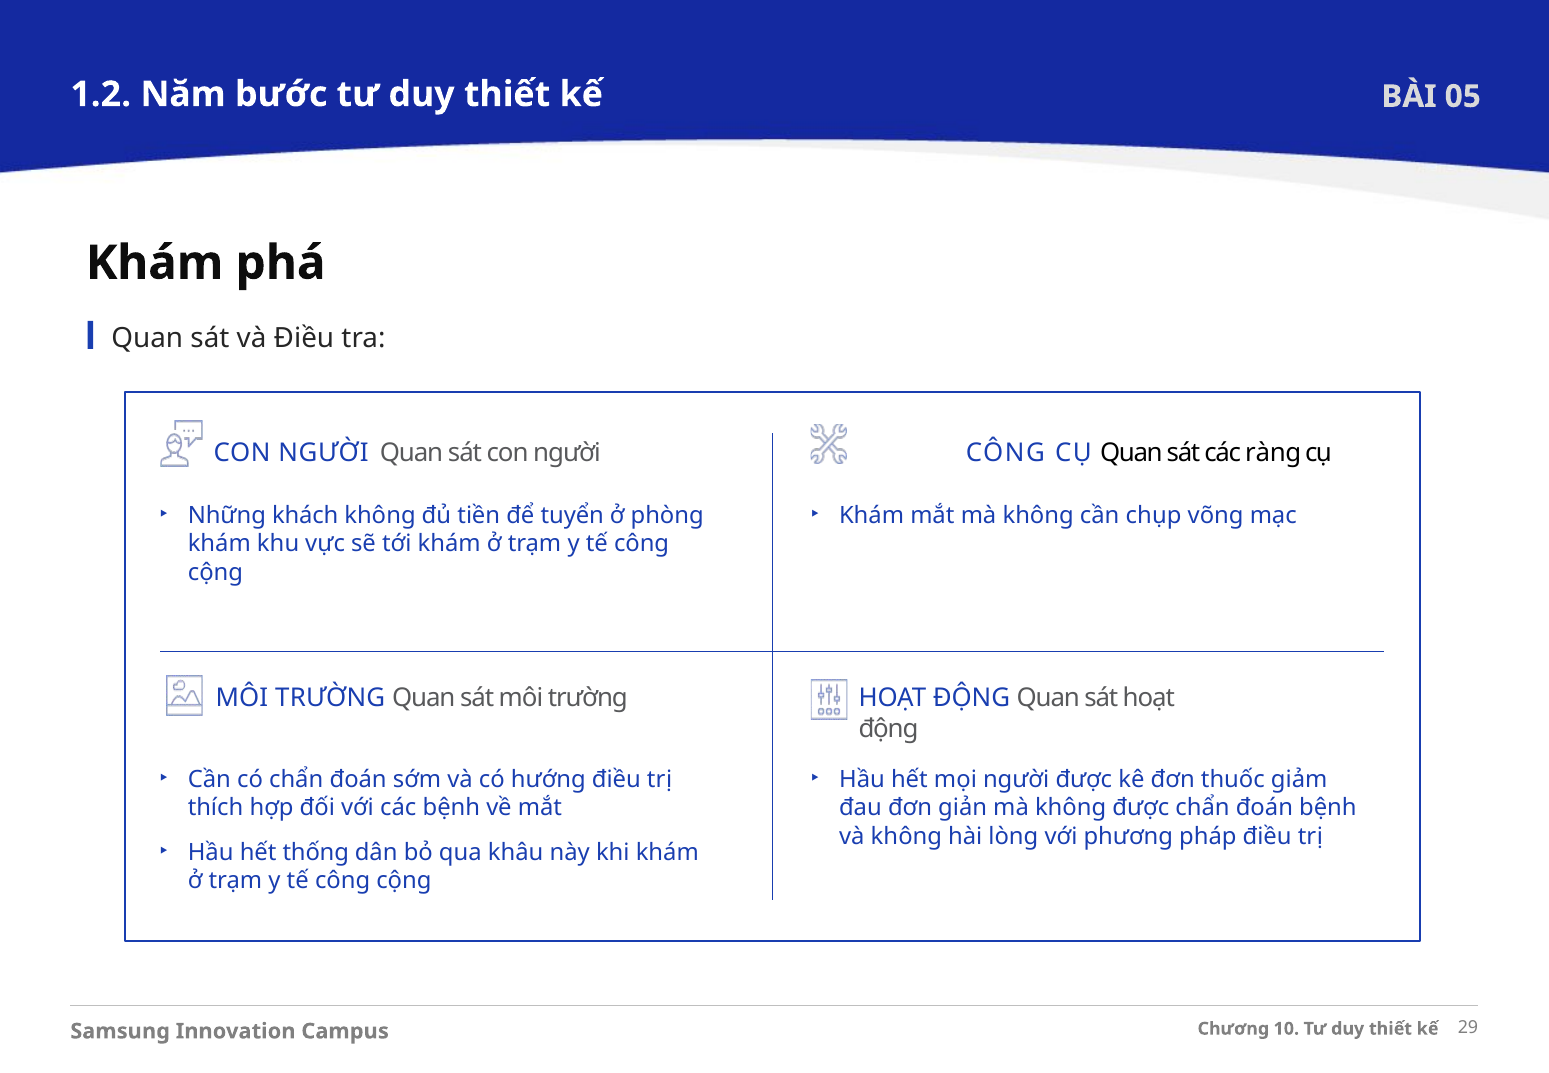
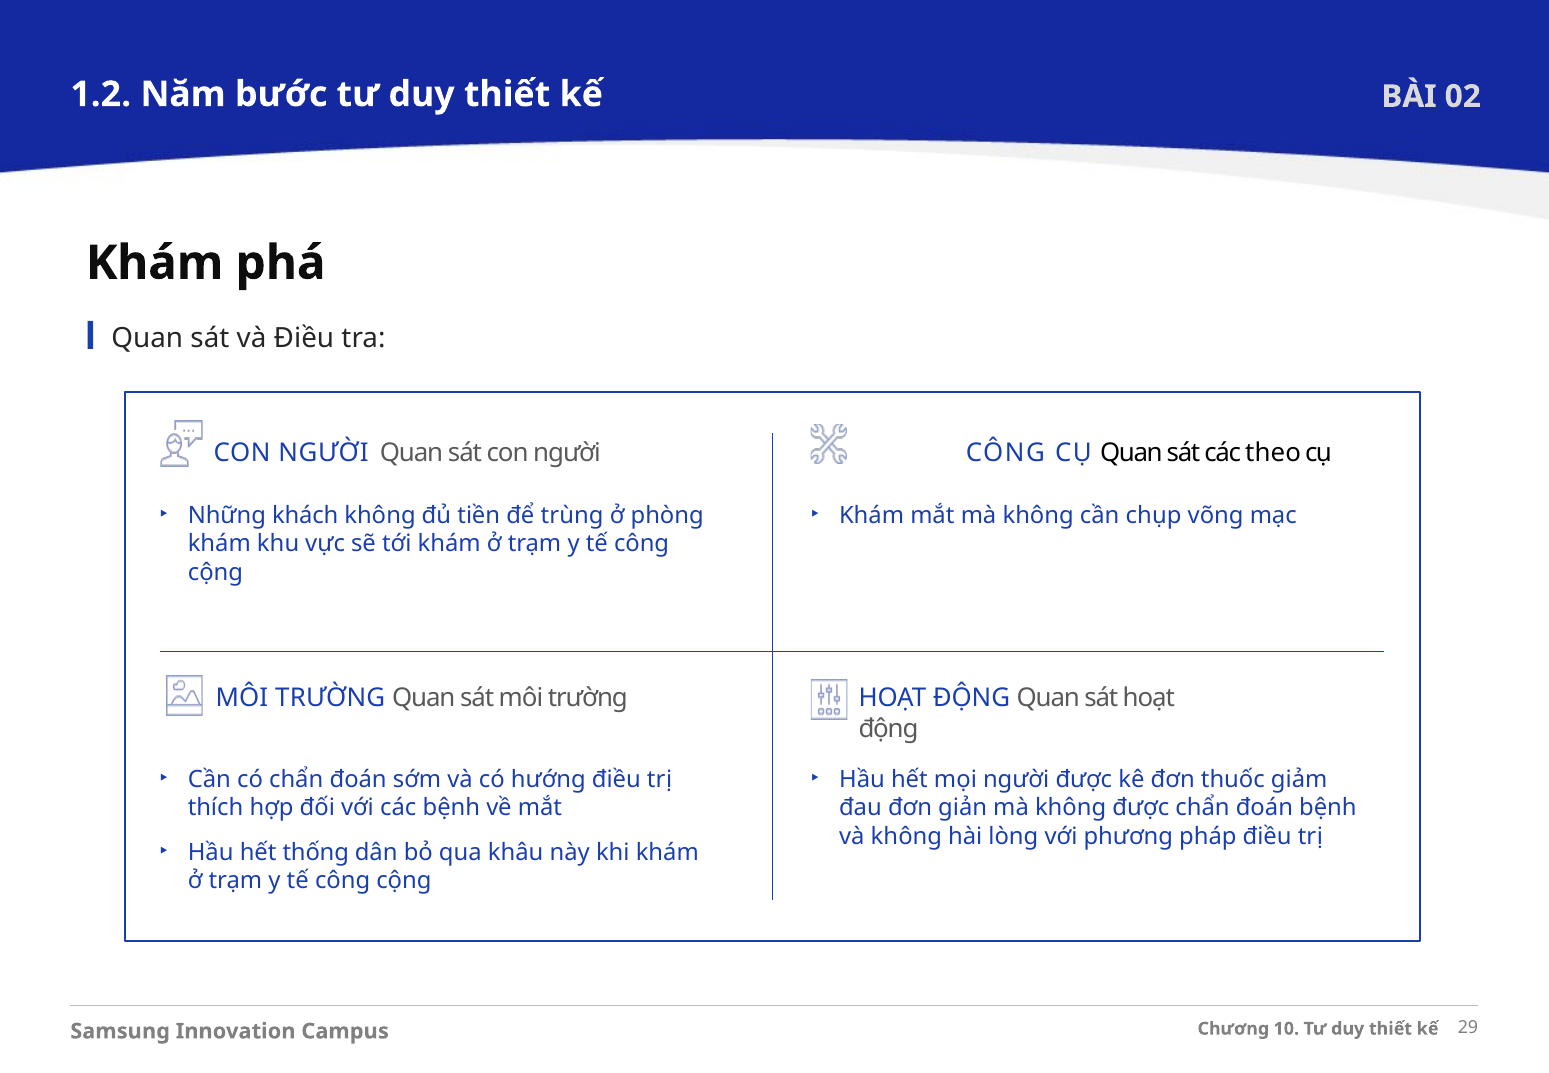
05: 05 -> 02
ràng: ràng -> theo
tuyển: tuyển -> trùng
